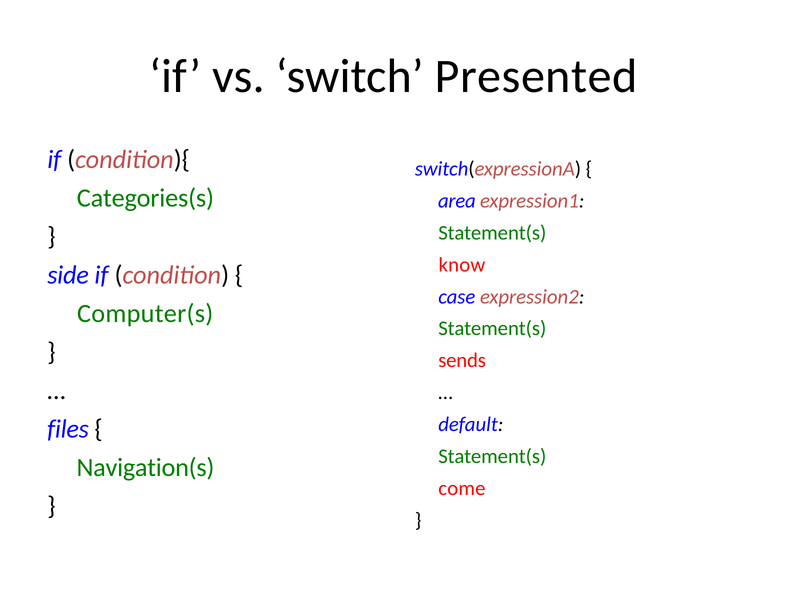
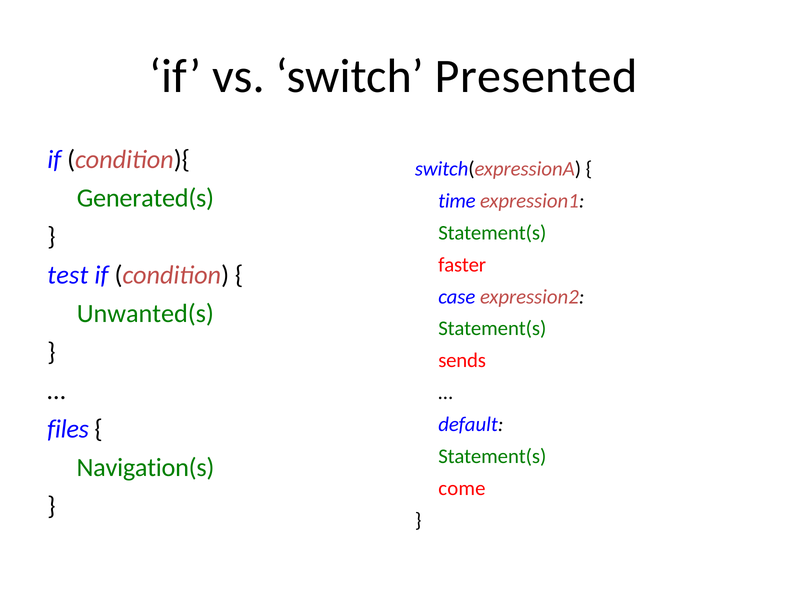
Categories(s: Categories(s -> Generated(s
area: area -> time
know: know -> faster
side: side -> test
Computer(s: Computer(s -> Unwanted(s
